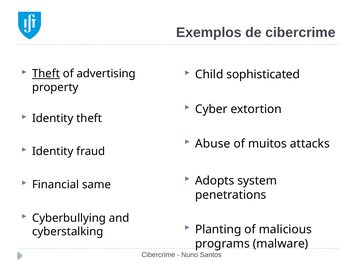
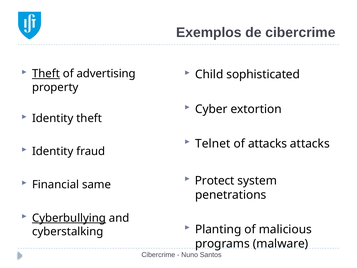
Abuse: Abuse -> Telnet
of muitos: muitos -> attacks
Adopts: Adopts -> Protect
Cyberbullying underline: none -> present
